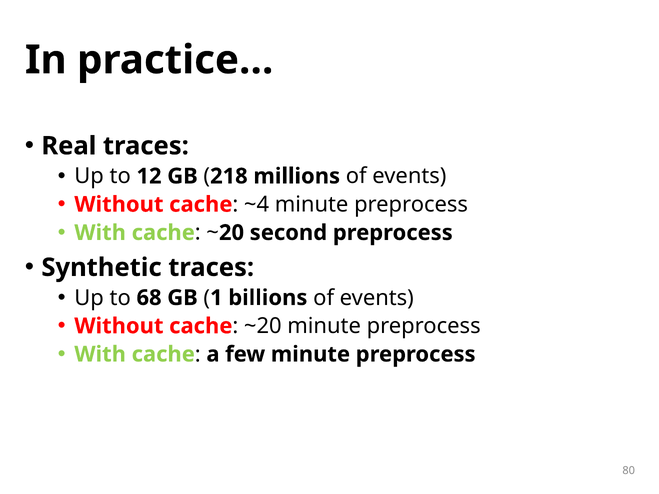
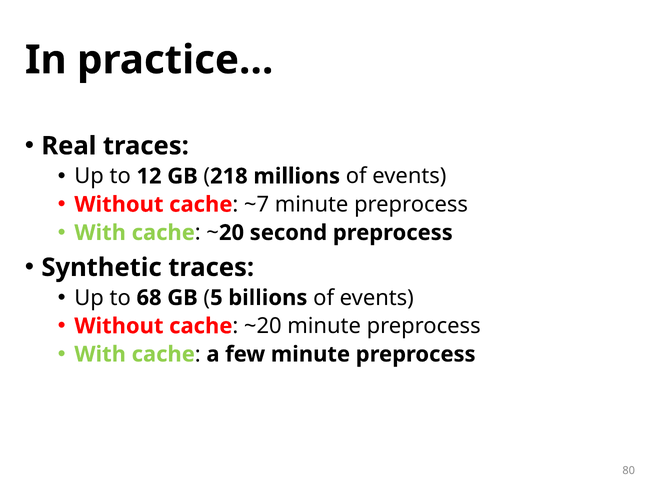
~4: ~4 -> ~7
1: 1 -> 5
